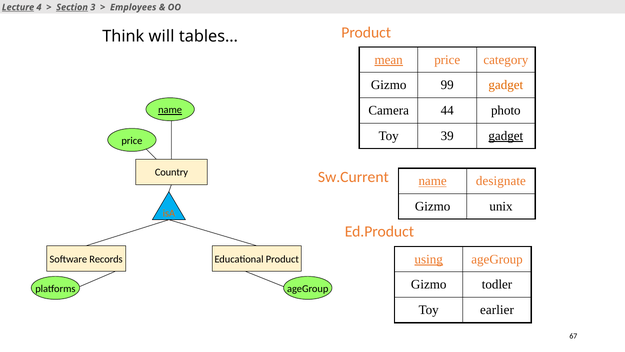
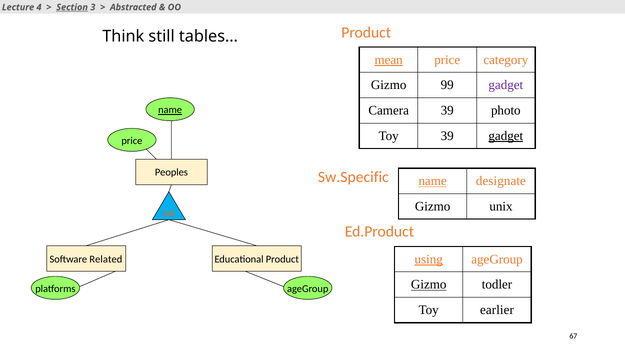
Lecture underline: present -> none
Employees: Employees -> Abstracted
will: will -> still
gadget at (506, 85) colour: orange -> purple
Camera 44: 44 -> 39
Country: Country -> Peoples
Sw.Current: Sw.Current -> Sw.Specific
Records: Records -> Related
Gizmo at (429, 284) underline: none -> present
